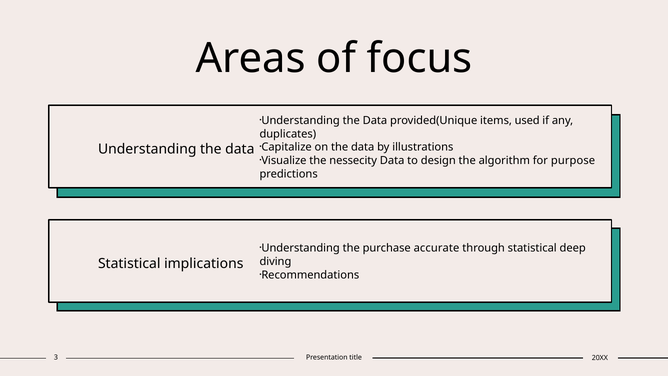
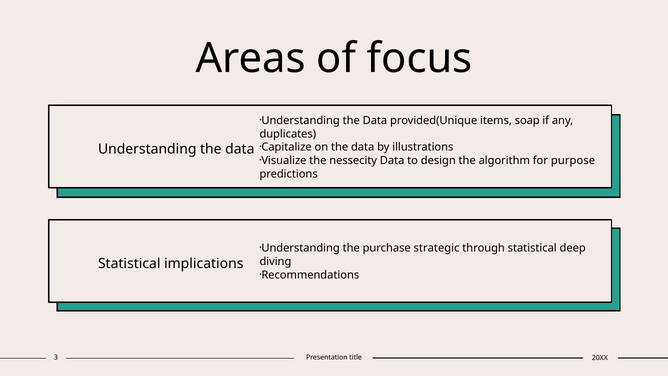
used: used -> soap
accurate: accurate -> strategic
